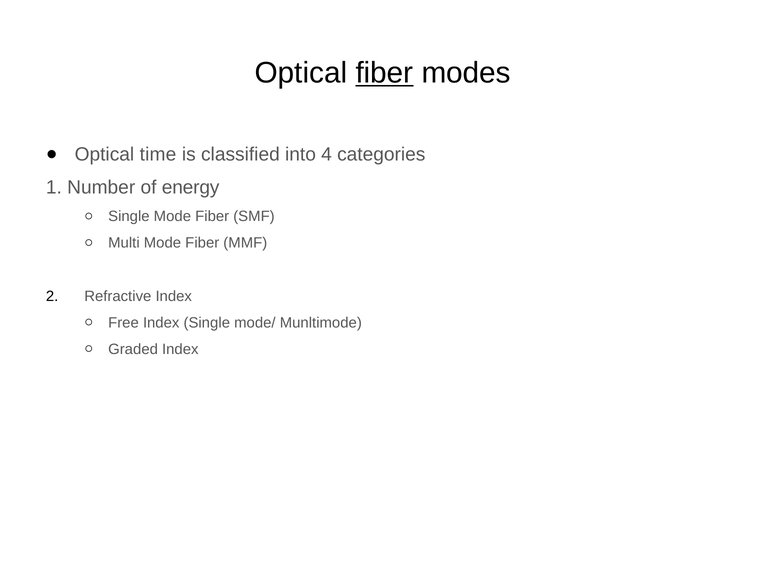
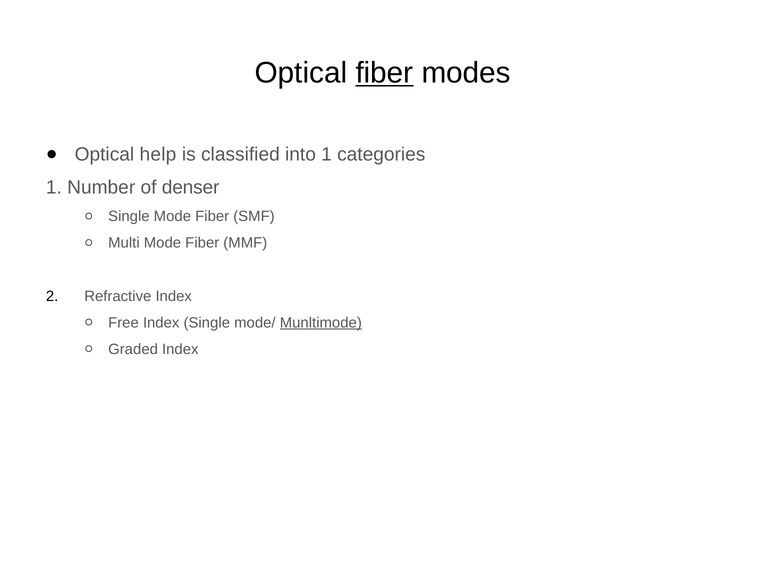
time: time -> help
into 4: 4 -> 1
energy: energy -> denser
Munltimode underline: none -> present
